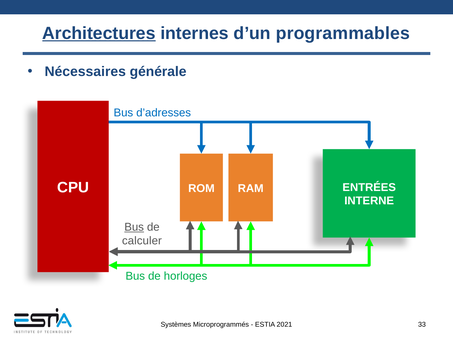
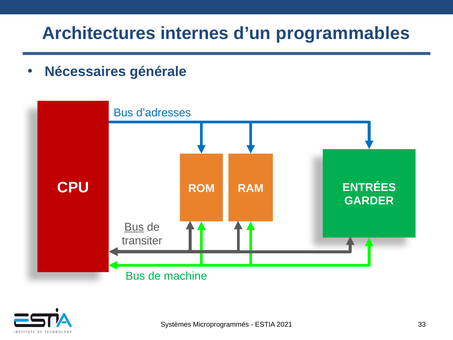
Architectures underline: present -> none
INTERNE: INTERNE -> GARDER
calculer: calculer -> transiter
horloges: horloges -> machine
